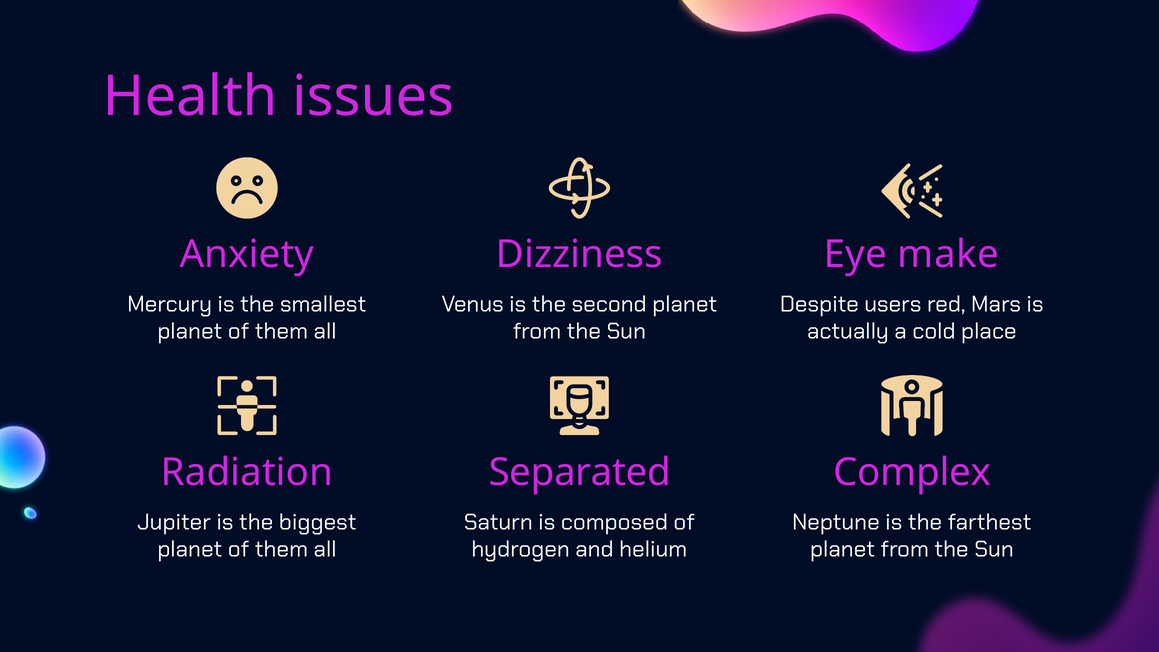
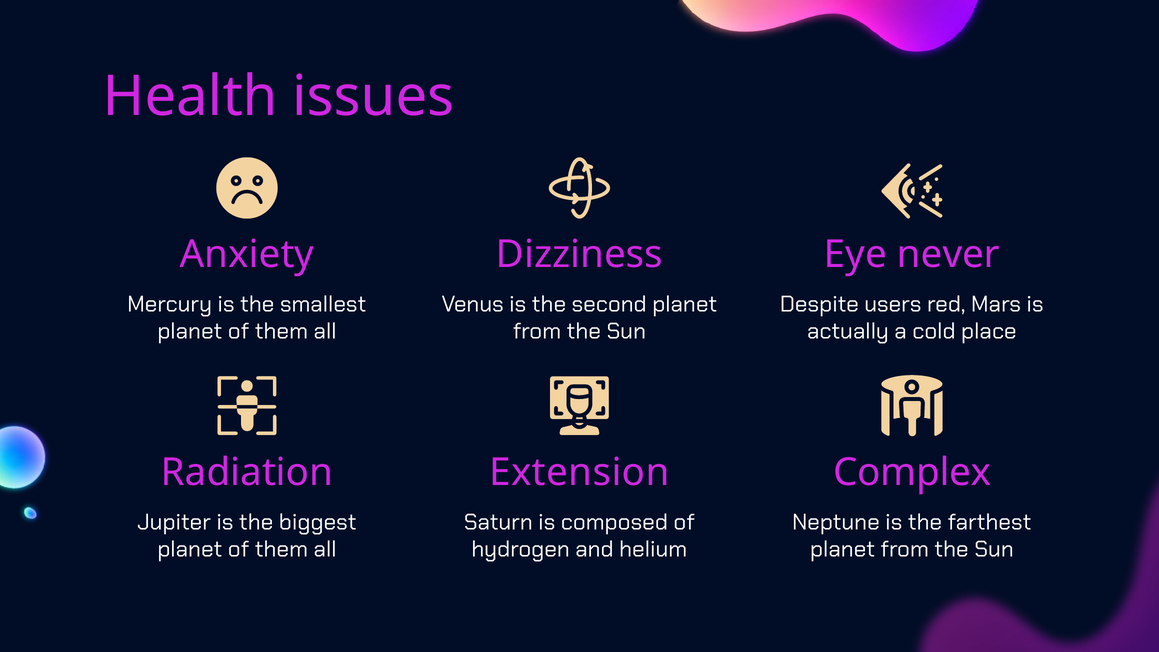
make: make -> never
Separated: Separated -> Extension
